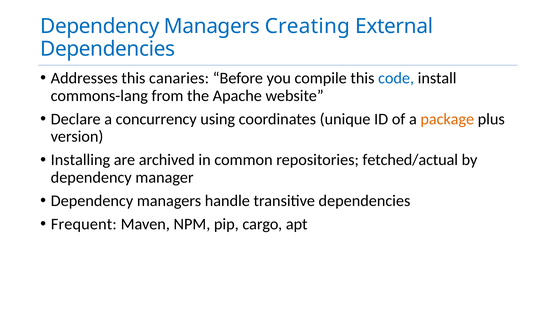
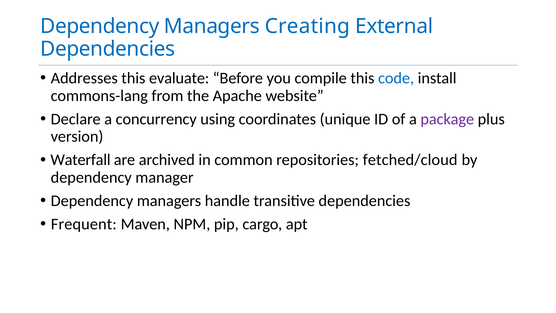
canaries: canaries -> evaluate
package colour: orange -> purple
Installing: Installing -> Waterfall
fetched/actual: fetched/actual -> fetched/cloud
